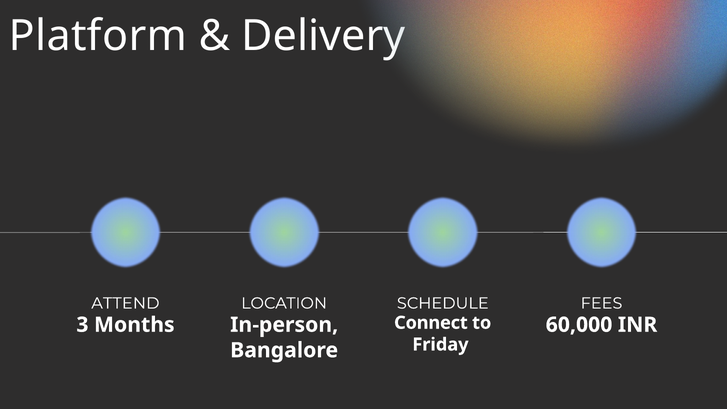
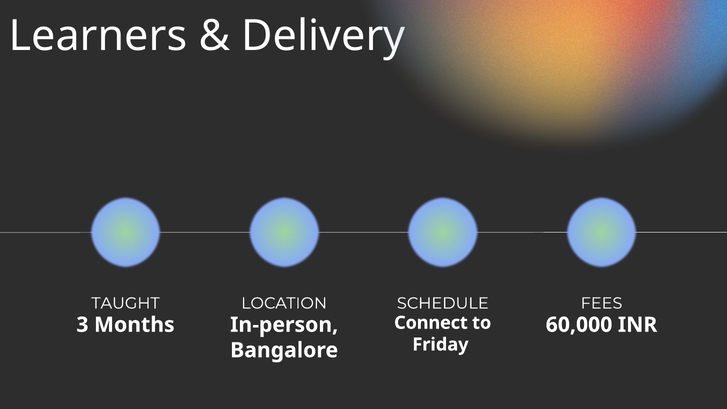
Platform: Platform -> Learners
ATTEND: ATTEND -> TAUGHT
